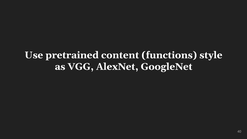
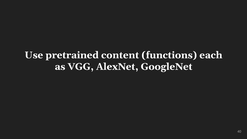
style: style -> each
